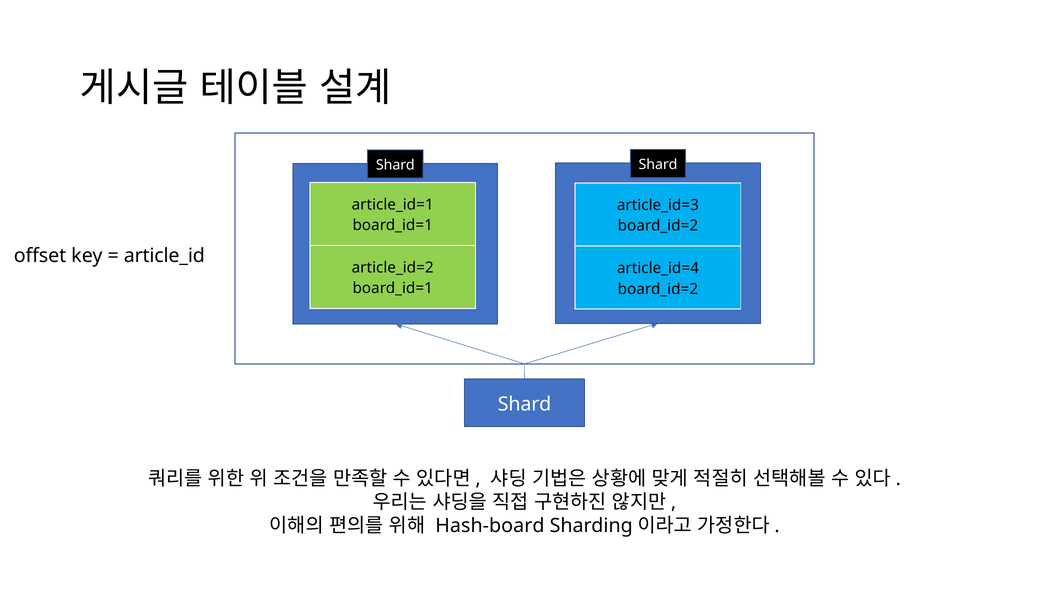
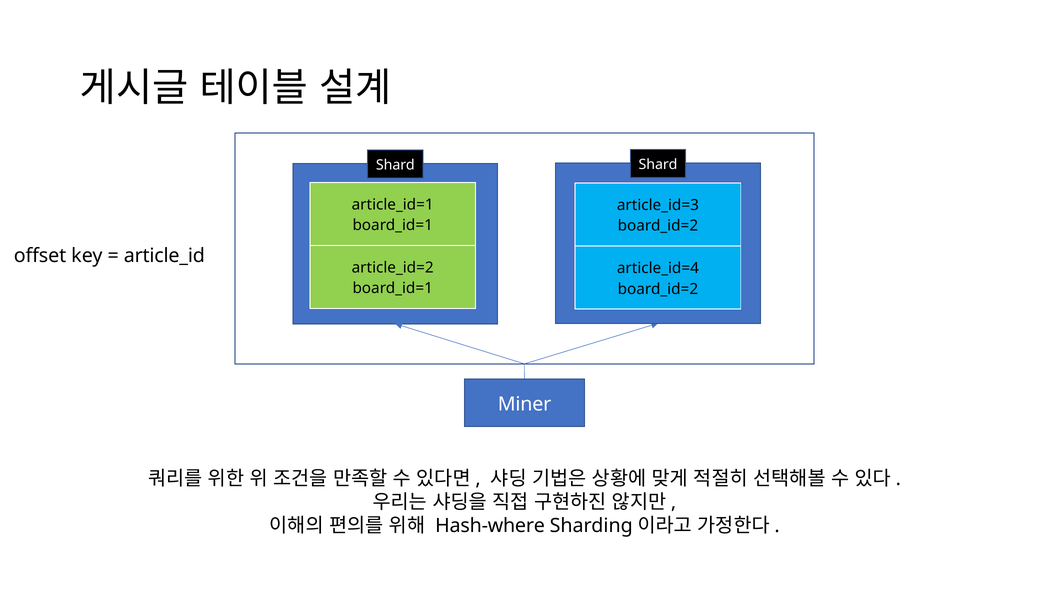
Shard at (525, 404): Shard -> Miner
Hash-board: Hash-board -> Hash-where
